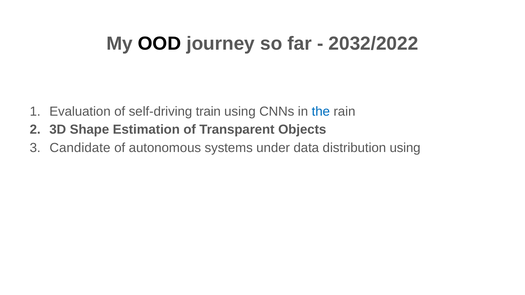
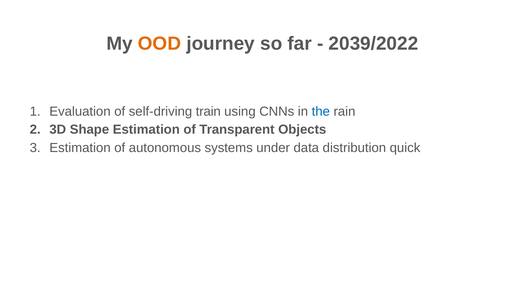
OOD colour: black -> orange
2032/2022: 2032/2022 -> 2039/2022
Candidate at (80, 148): Candidate -> Estimation
distribution using: using -> quick
